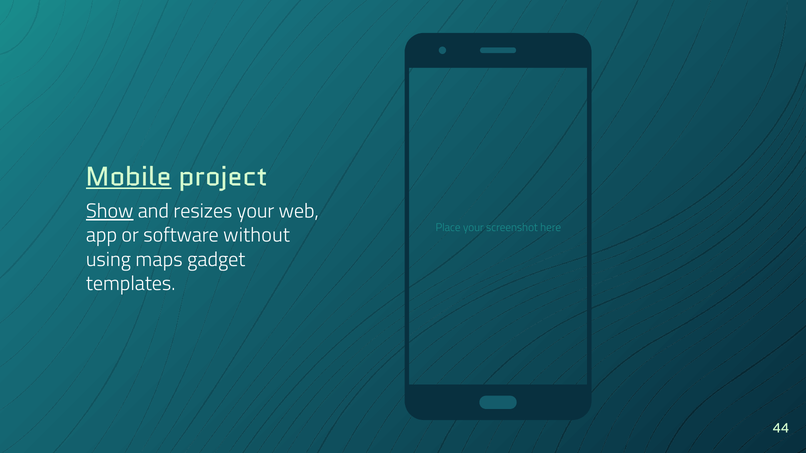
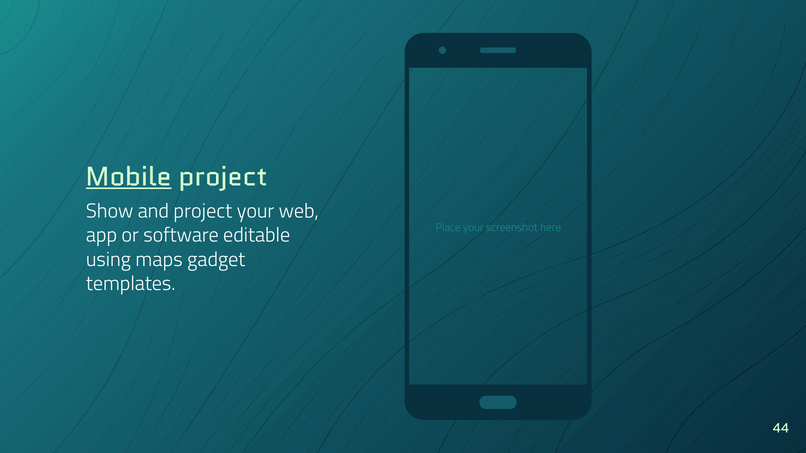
Show underline: present -> none
and resizes: resizes -> project
without: without -> editable
